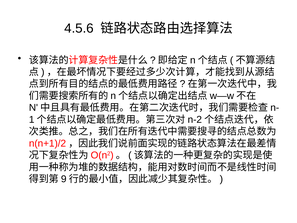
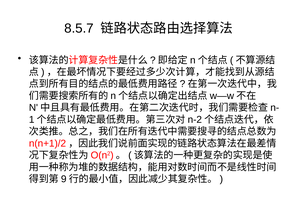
4.5.6: 4.5.6 -> 8.5.7
